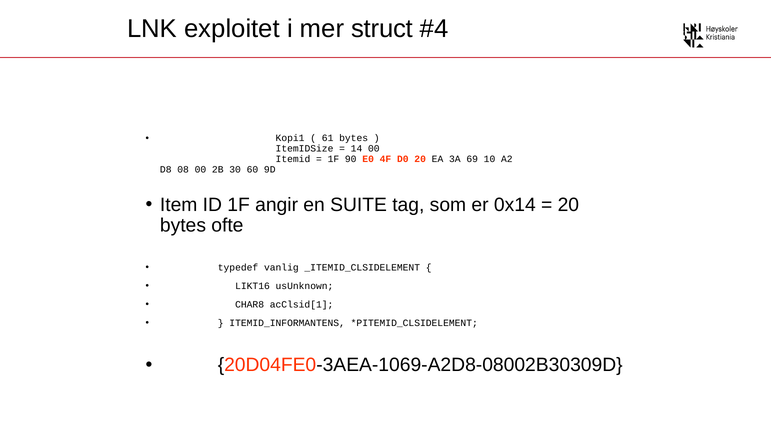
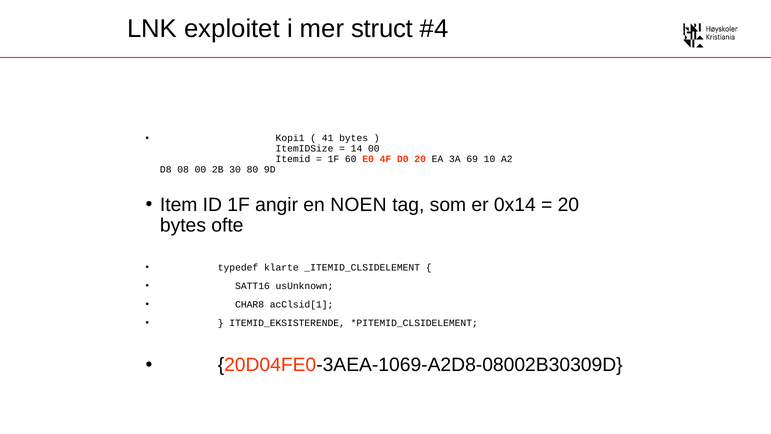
61: 61 -> 41
90: 90 -> 60
60: 60 -> 80
SUITE: SUITE -> NOEN
vanlig: vanlig -> klarte
LIKT16: LIKT16 -> SATT16
ITEMID_INFORMANTENS: ITEMID_INFORMANTENS -> ITEMID_EKSISTERENDE
